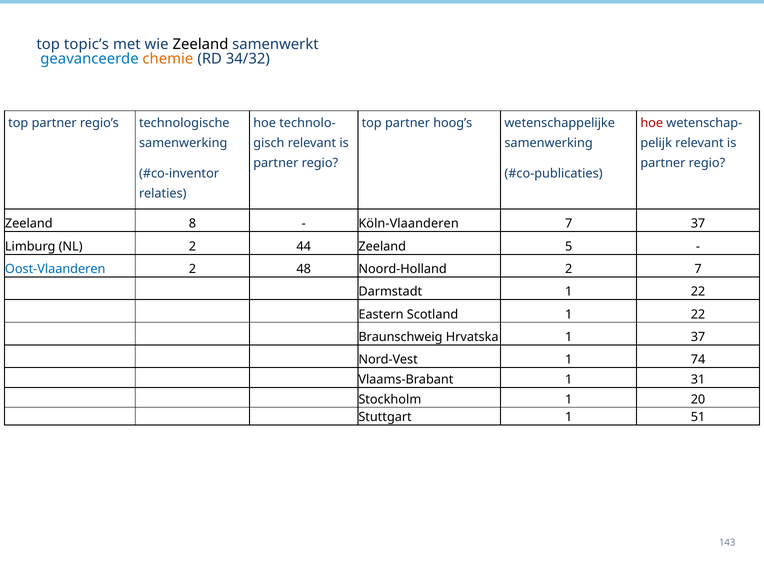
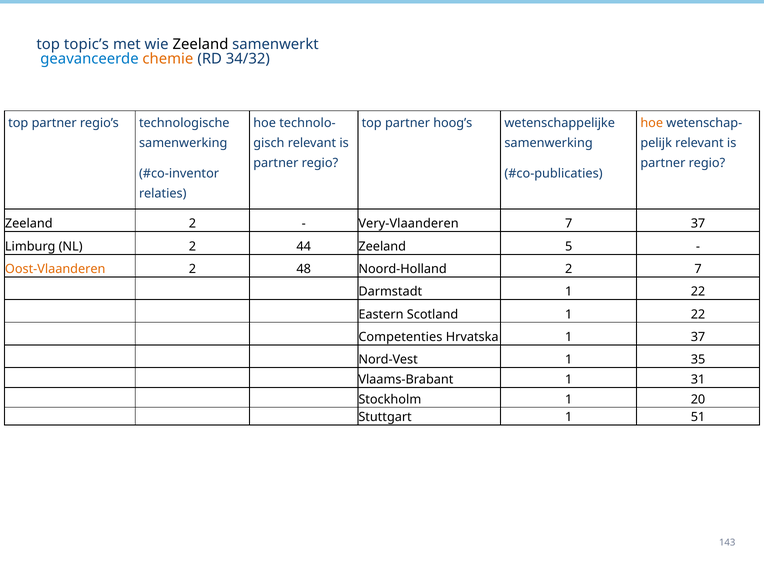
hoe at (652, 123) colour: red -> orange
Zeeland 8: 8 -> 2
Köln-Vlaanderen: Köln-Vlaanderen -> Very-Vlaanderen
Oost-Vlaanderen colour: blue -> orange
Braunschweig: Braunschweig -> Competenties
74: 74 -> 35
